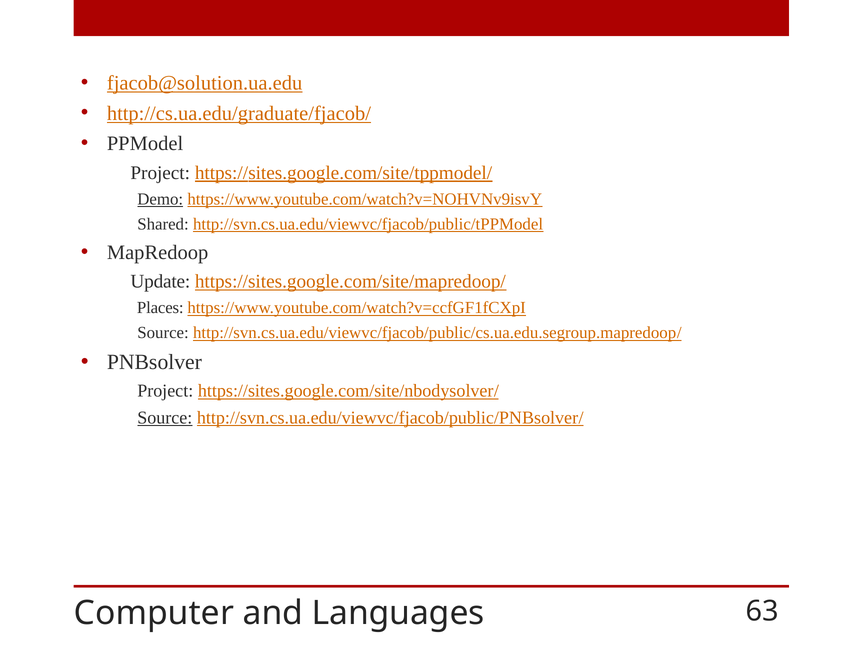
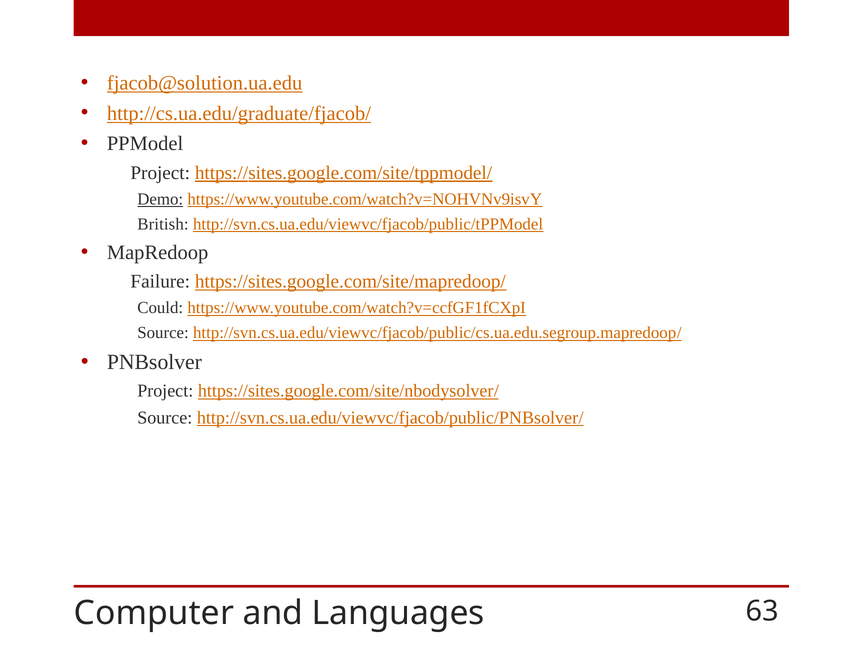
Shared: Shared -> British
Update: Update -> Failure
Places: Places -> Could
Source at (165, 418) underline: present -> none
